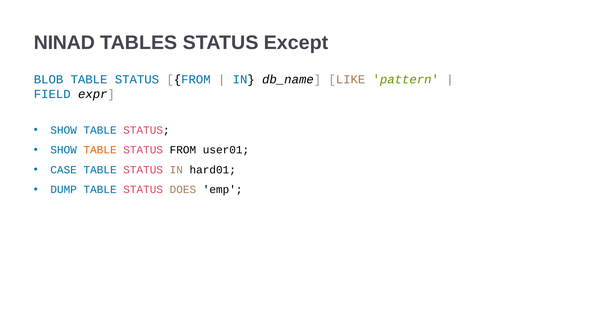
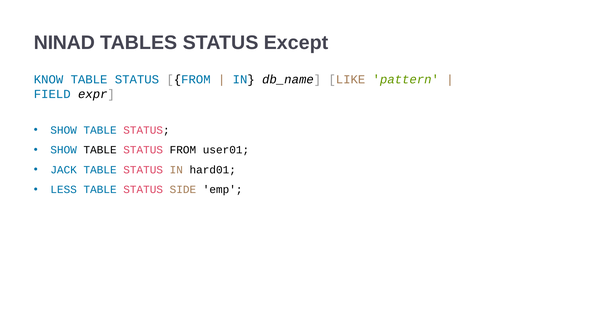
BLOB: BLOB -> KNOW
TABLE at (100, 150) colour: orange -> black
CASE: CASE -> JACK
DUMP: DUMP -> LESS
DOES: DOES -> SIDE
